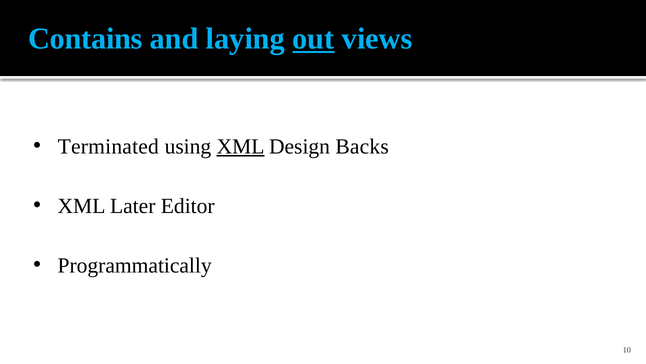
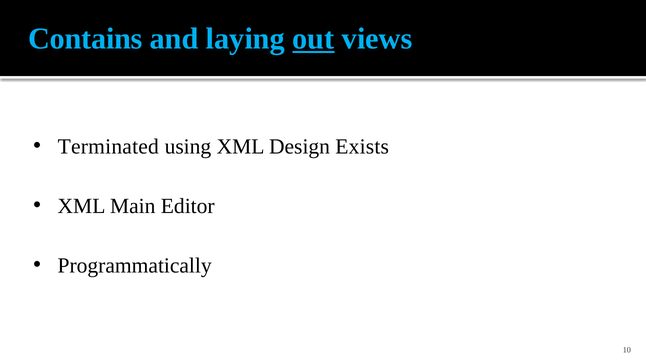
XML at (241, 146) underline: present -> none
Backs: Backs -> Exists
Later: Later -> Main
